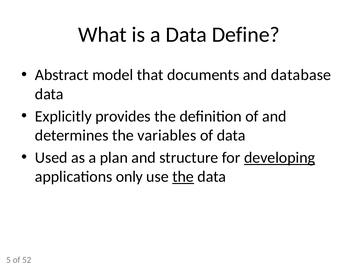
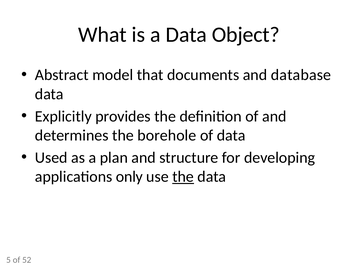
Define: Define -> Object
variables: variables -> borehole
developing underline: present -> none
